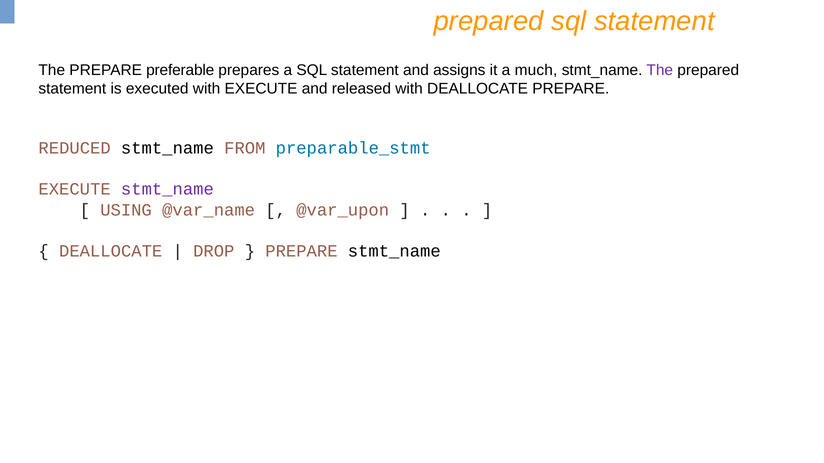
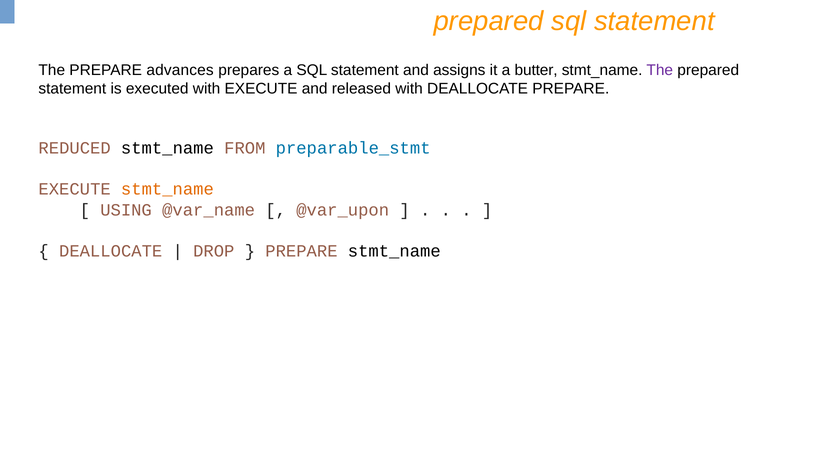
preferable: preferable -> advances
much: much -> butter
stmt_name at (167, 190) colour: purple -> orange
